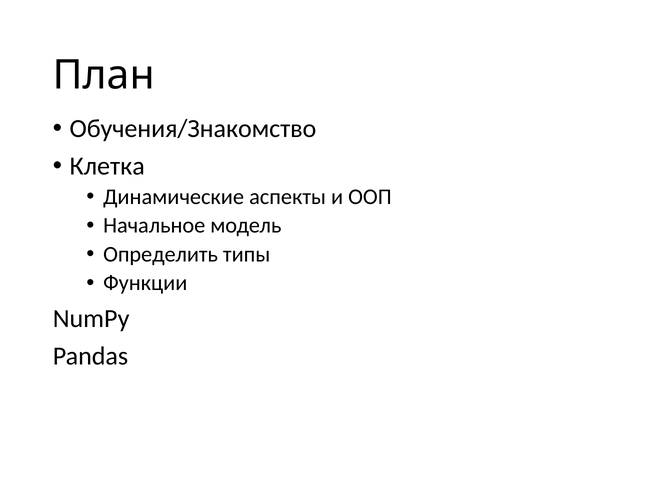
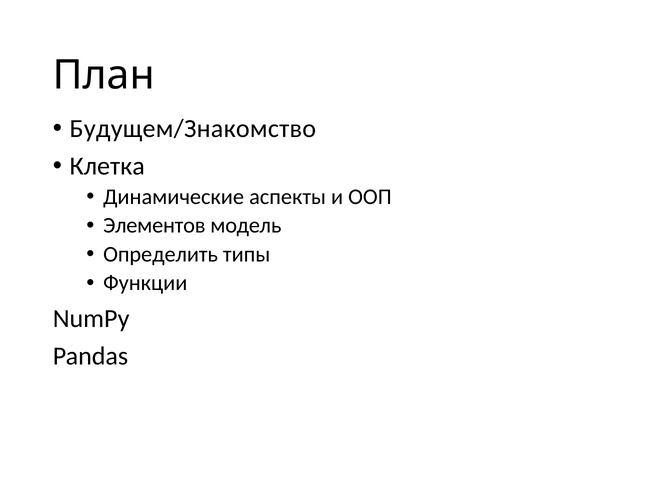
Обучения/Знакомство: Обучения/Знакомство -> Будущем/Знакомство
Начальное: Начальное -> Элементов
